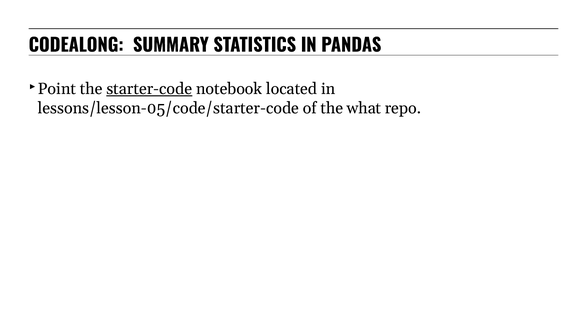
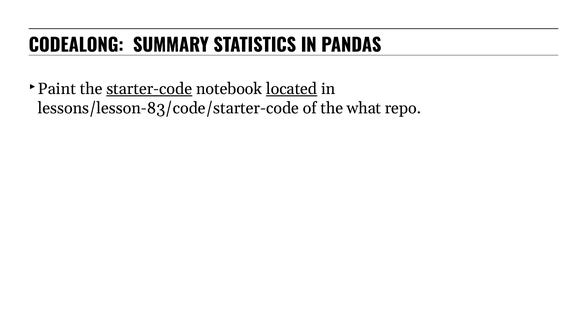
Point: Point -> Paint
located underline: none -> present
lessons/lesson-05/code/starter-code: lessons/lesson-05/code/starter-code -> lessons/lesson-83/code/starter-code
